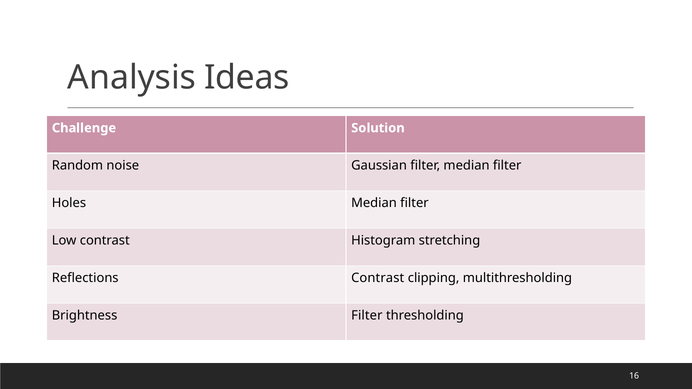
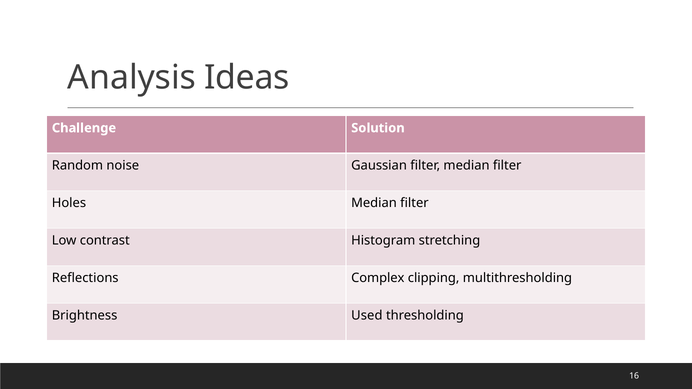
Reflections Contrast: Contrast -> Complex
Brightness Filter: Filter -> Used
